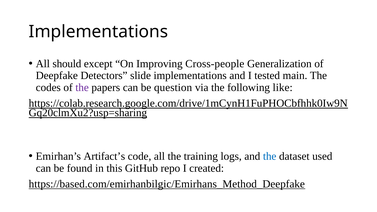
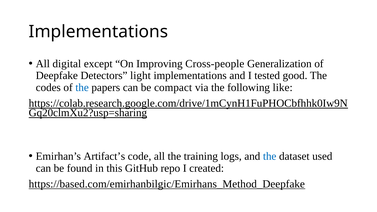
should: should -> digital
slide: slide -> light
main: main -> good
the at (82, 87) colour: purple -> blue
question: question -> compact
